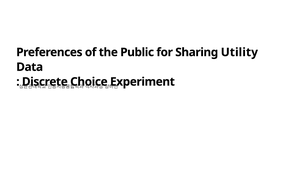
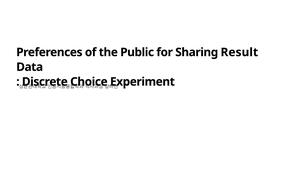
Utility: Utility -> Result
